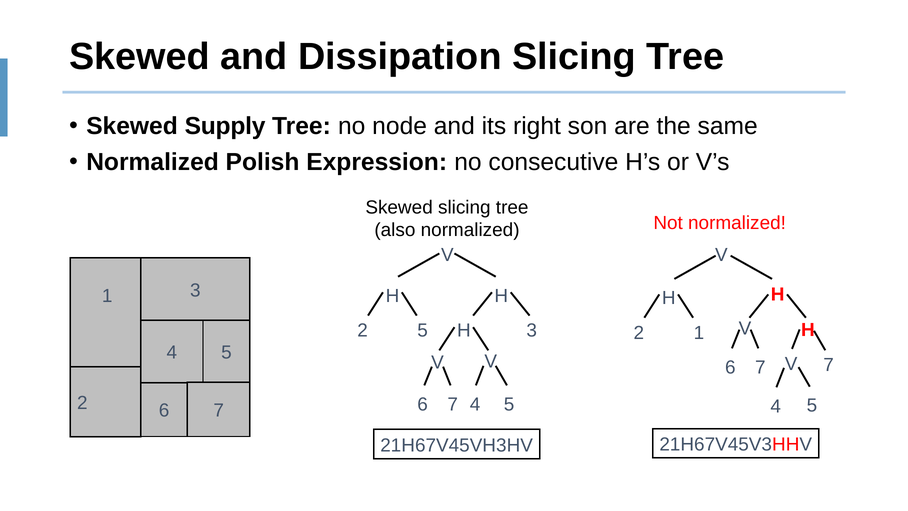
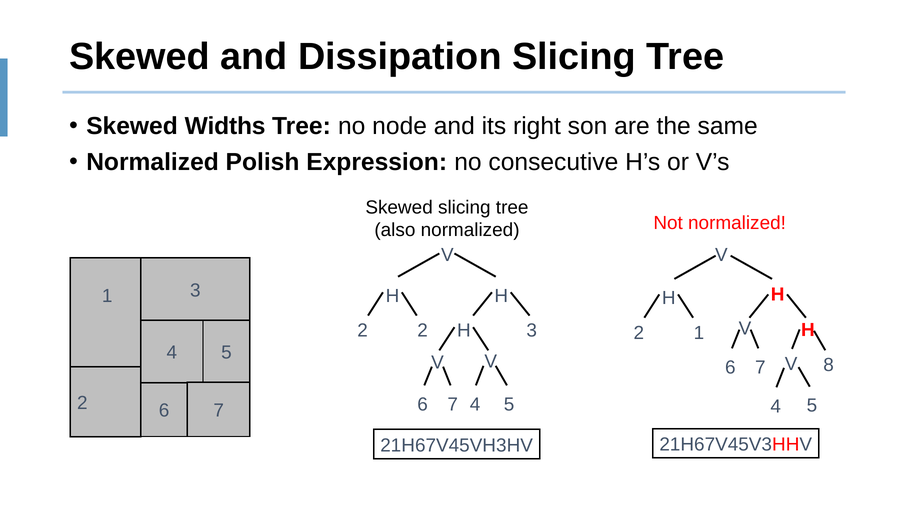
Supply: Supply -> Widths
2 5: 5 -> 2
7 7: 7 -> 8
